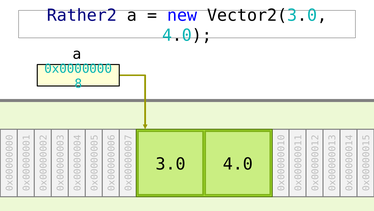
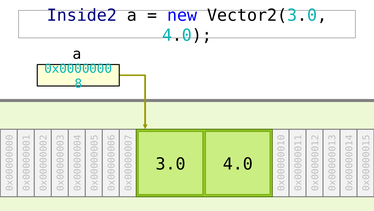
Rather2: Rather2 -> Inside2
